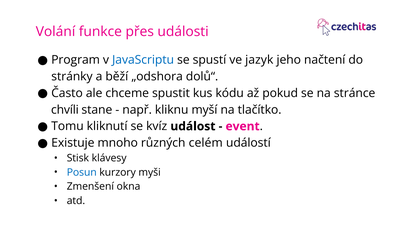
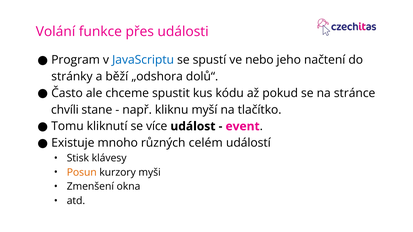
jazyk: jazyk -> nebo
kvíz: kvíz -> více
Posun colour: blue -> orange
